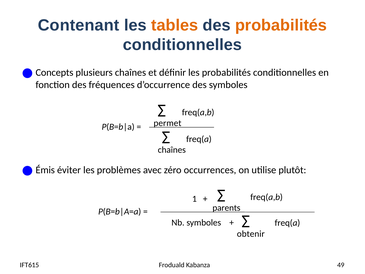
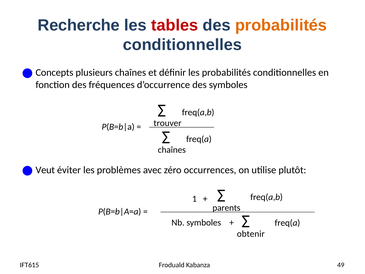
Contenant: Contenant -> Recherche
tables colour: orange -> red
permet: permet -> trouver
Émis: Émis -> Veut
